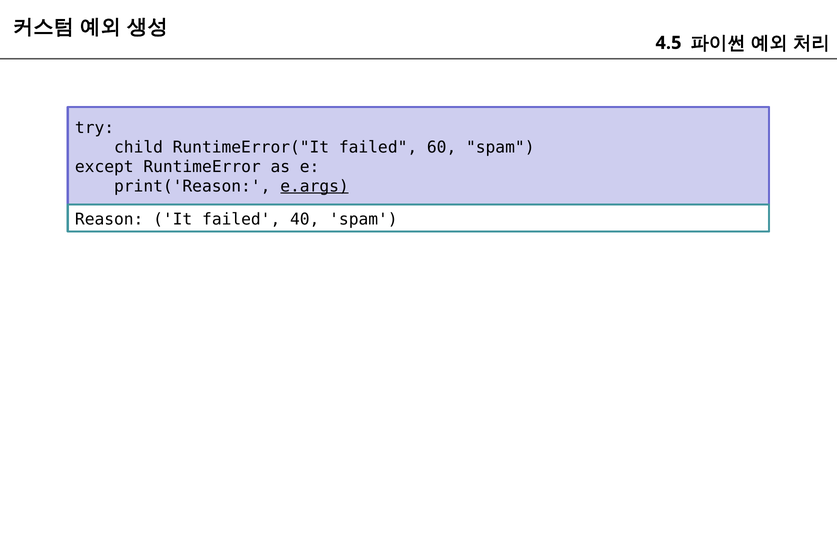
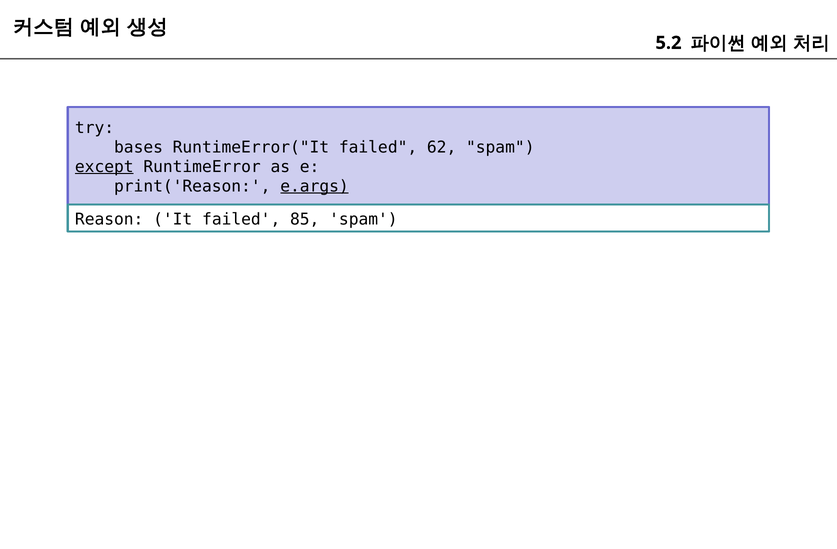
4.5: 4.5 -> 5.2
child: child -> bases
60: 60 -> 62
except underline: none -> present
40: 40 -> 85
